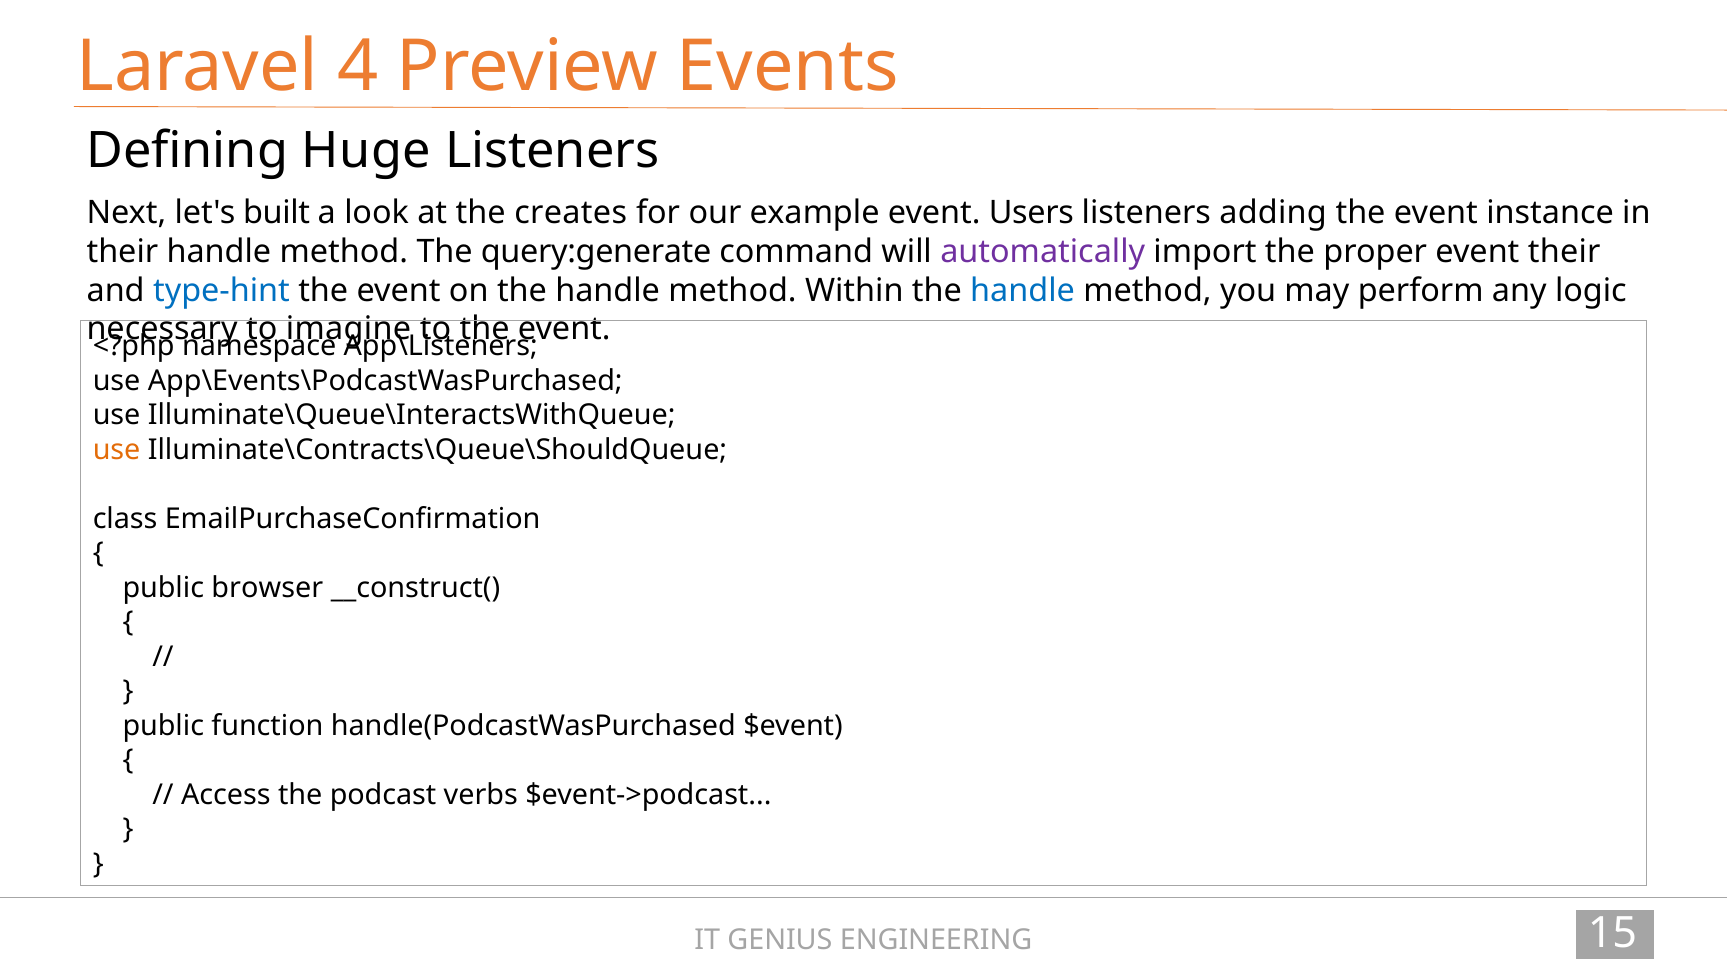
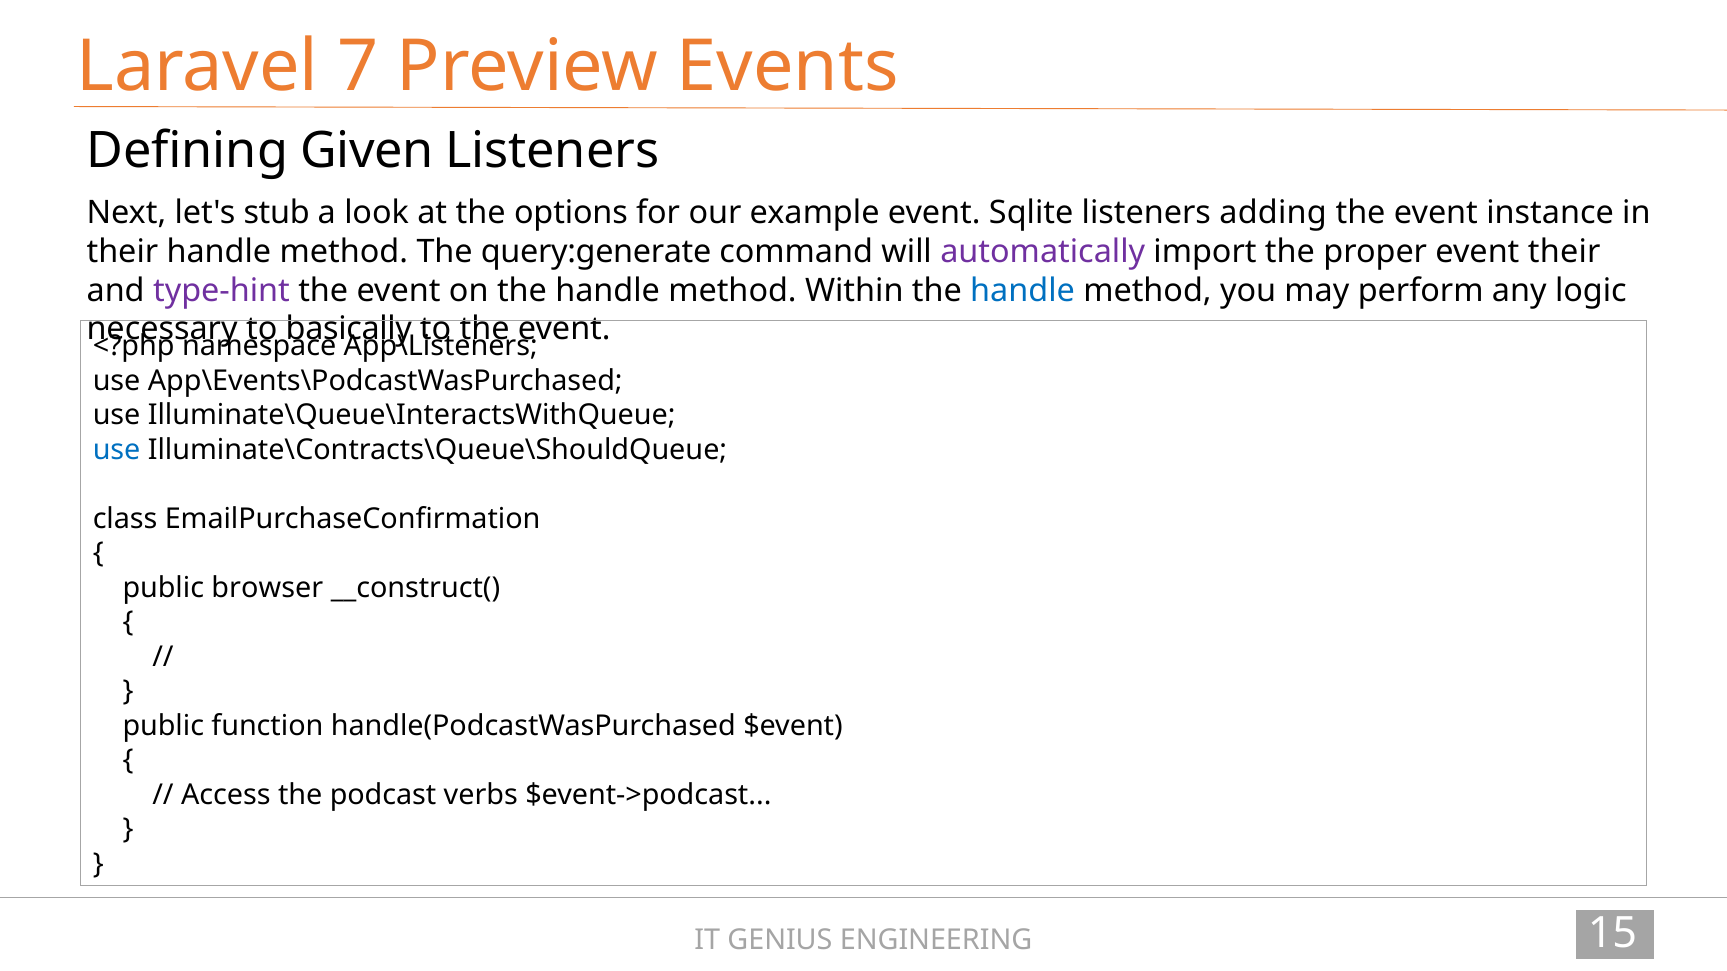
4: 4 -> 7
Huge: Huge -> Given
built: built -> stub
creates: creates -> options
Users: Users -> Sqlite
type-hint colour: blue -> purple
imagine: imagine -> basically
use at (117, 450) colour: orange -> blue
